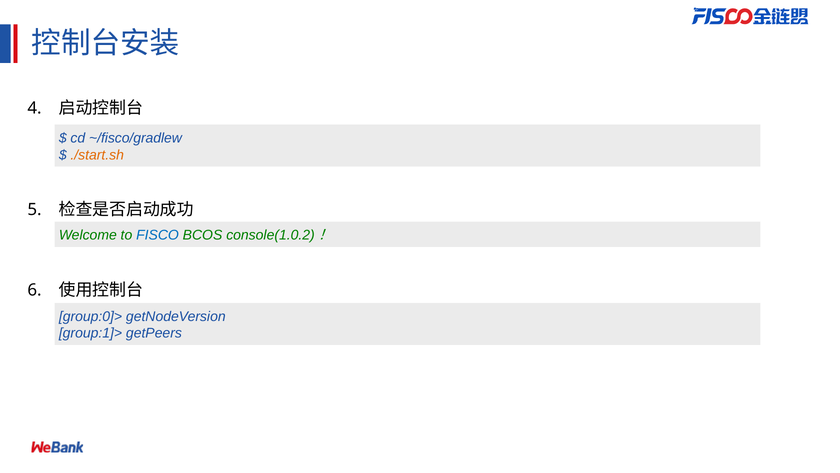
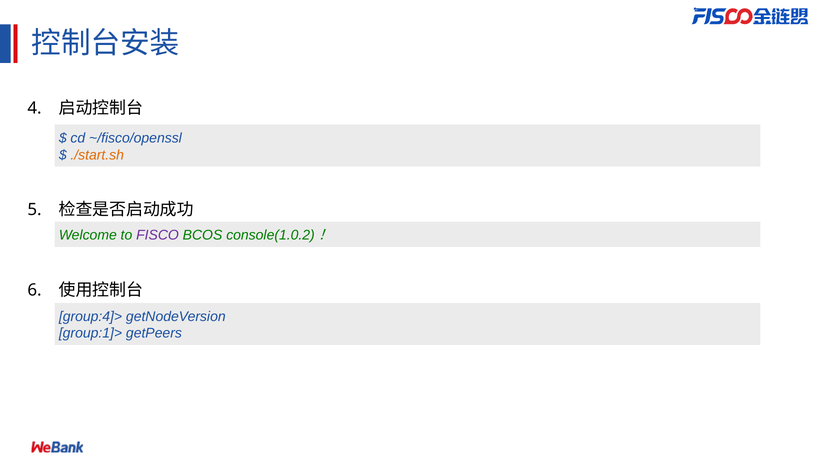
~/fisco/gradlew: ~/fisco/gradlew -> ~/fisco/openssl
FISCO colour: blue -> purple
group:0]>: group:0]> -> group:4]>
